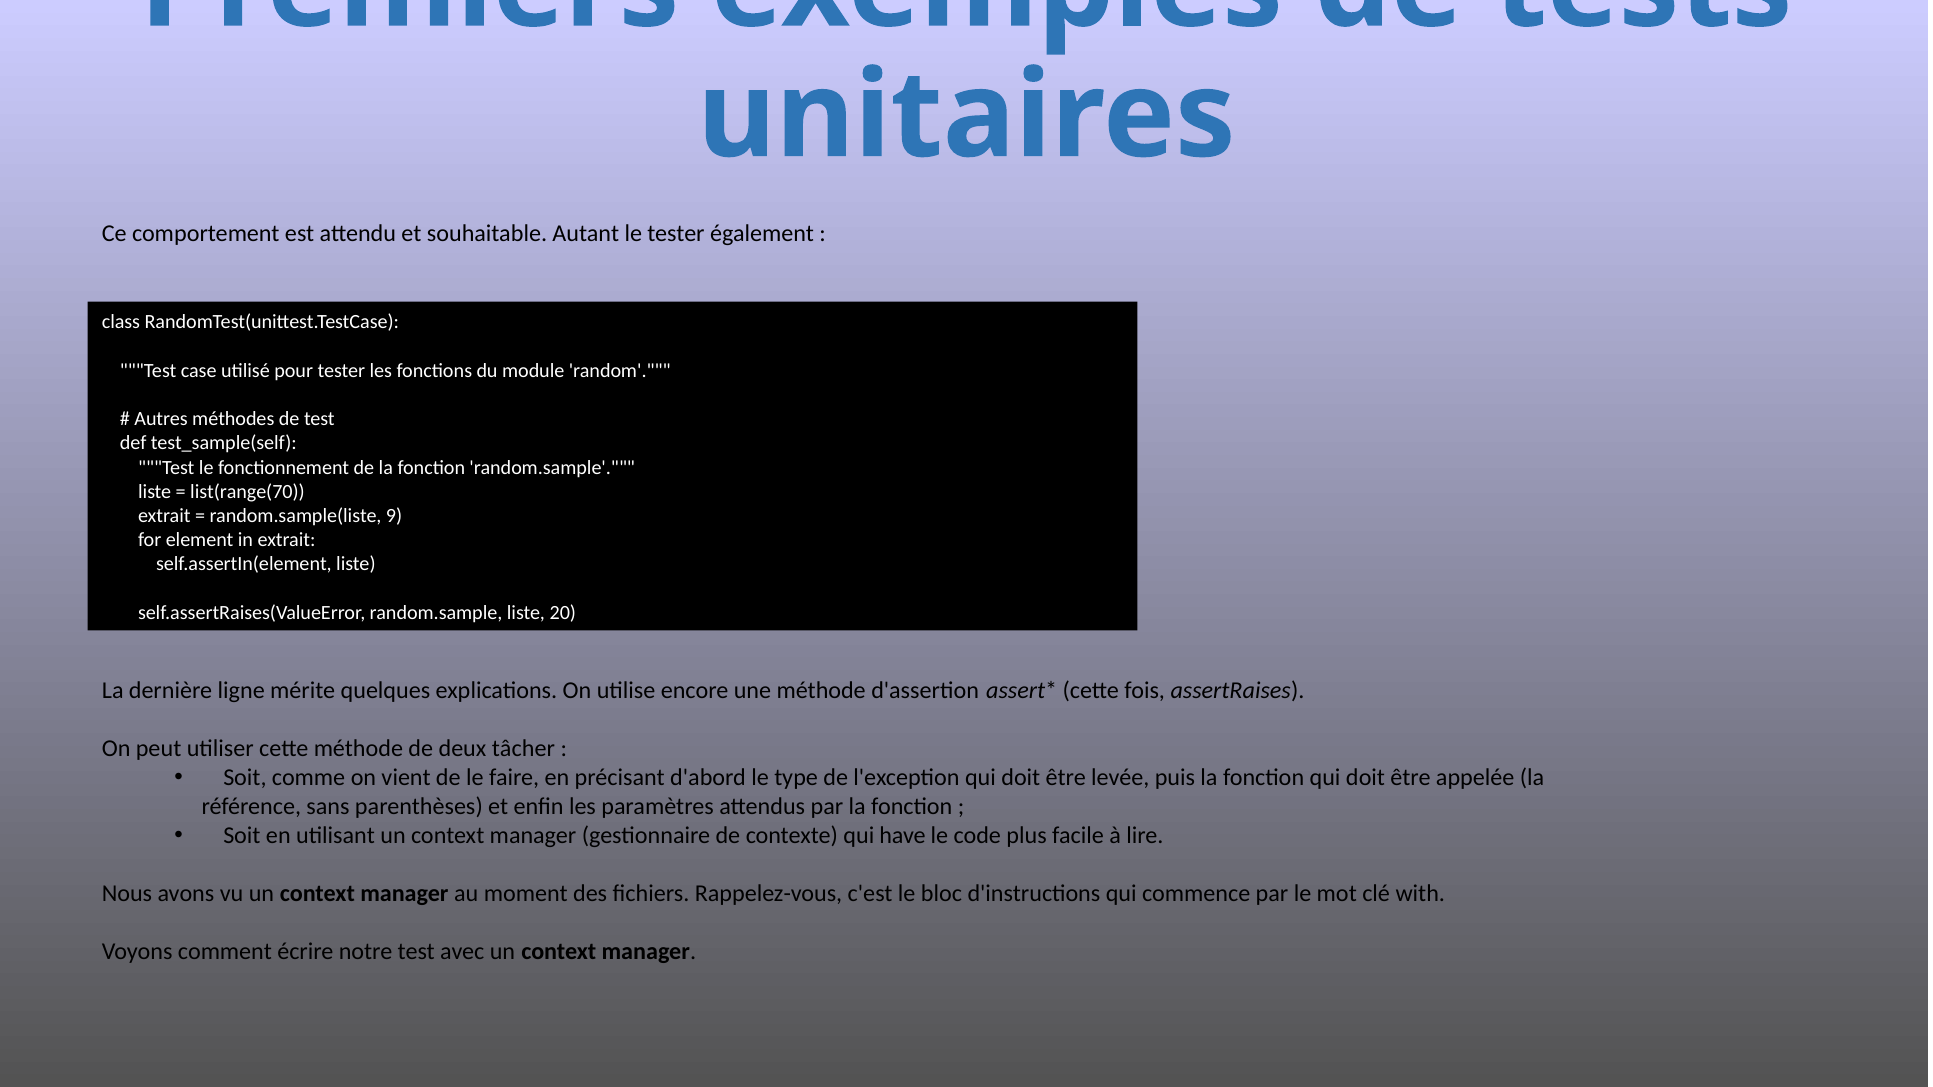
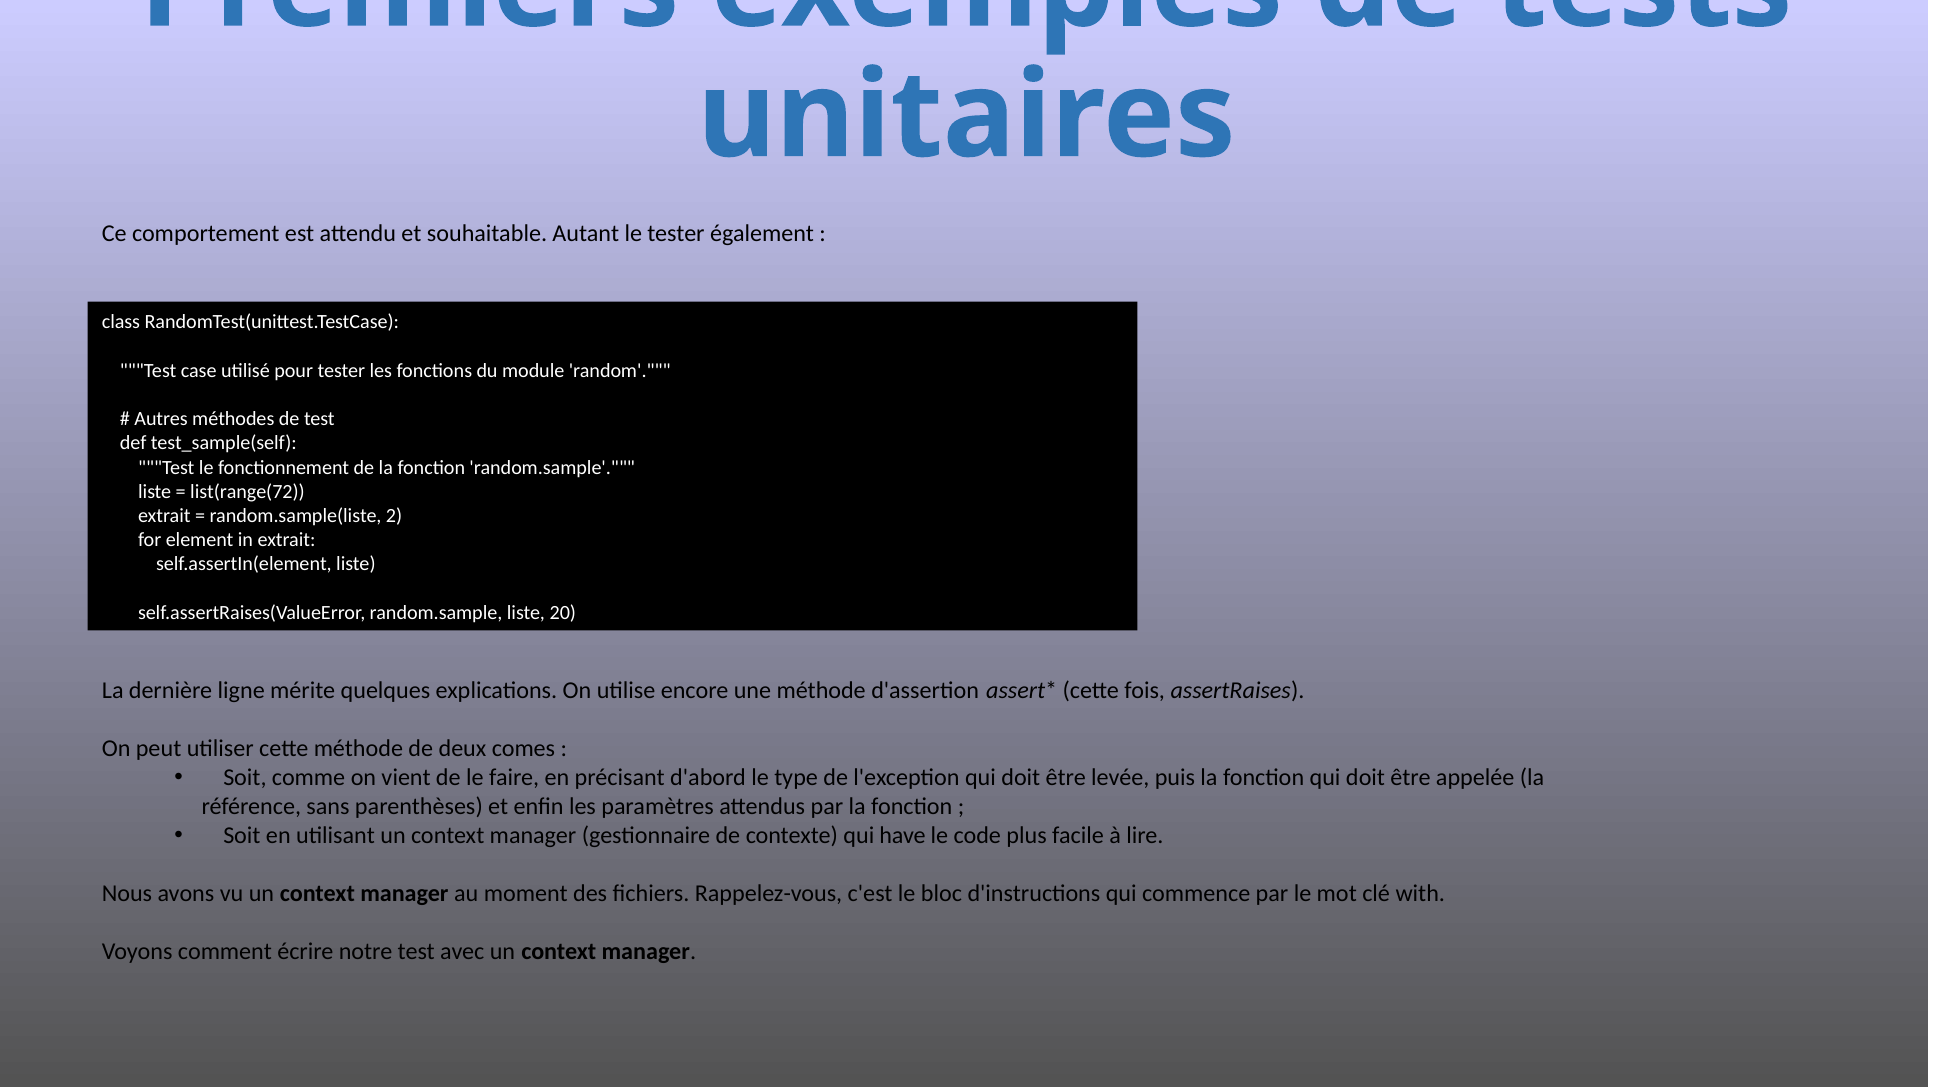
list(range(70: list(range(70 -> list(range(72
9: 9 -> 2
tâcher: tâcher -> comes
